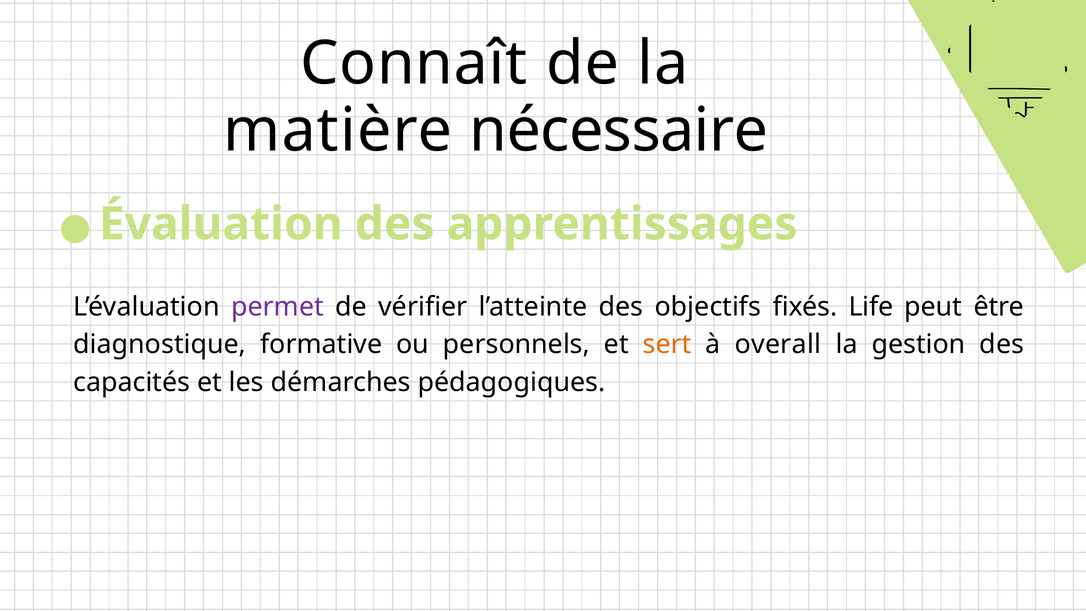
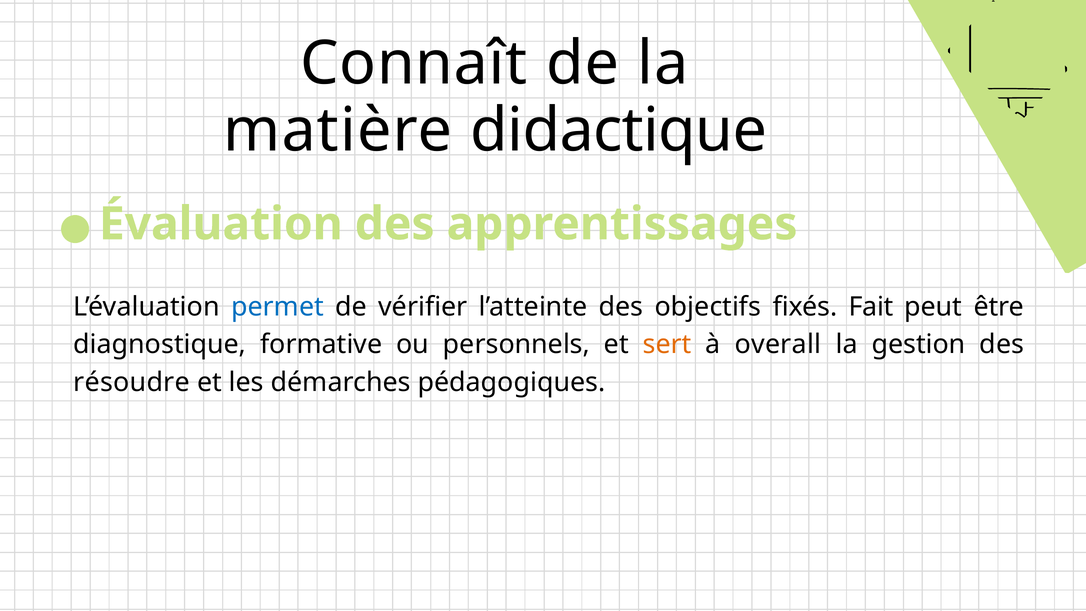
nécessaire: nécessaire -> didactique
permet colour: purple -> blue
Life: Life -> Fait
capacités: capacités -> résoudre
